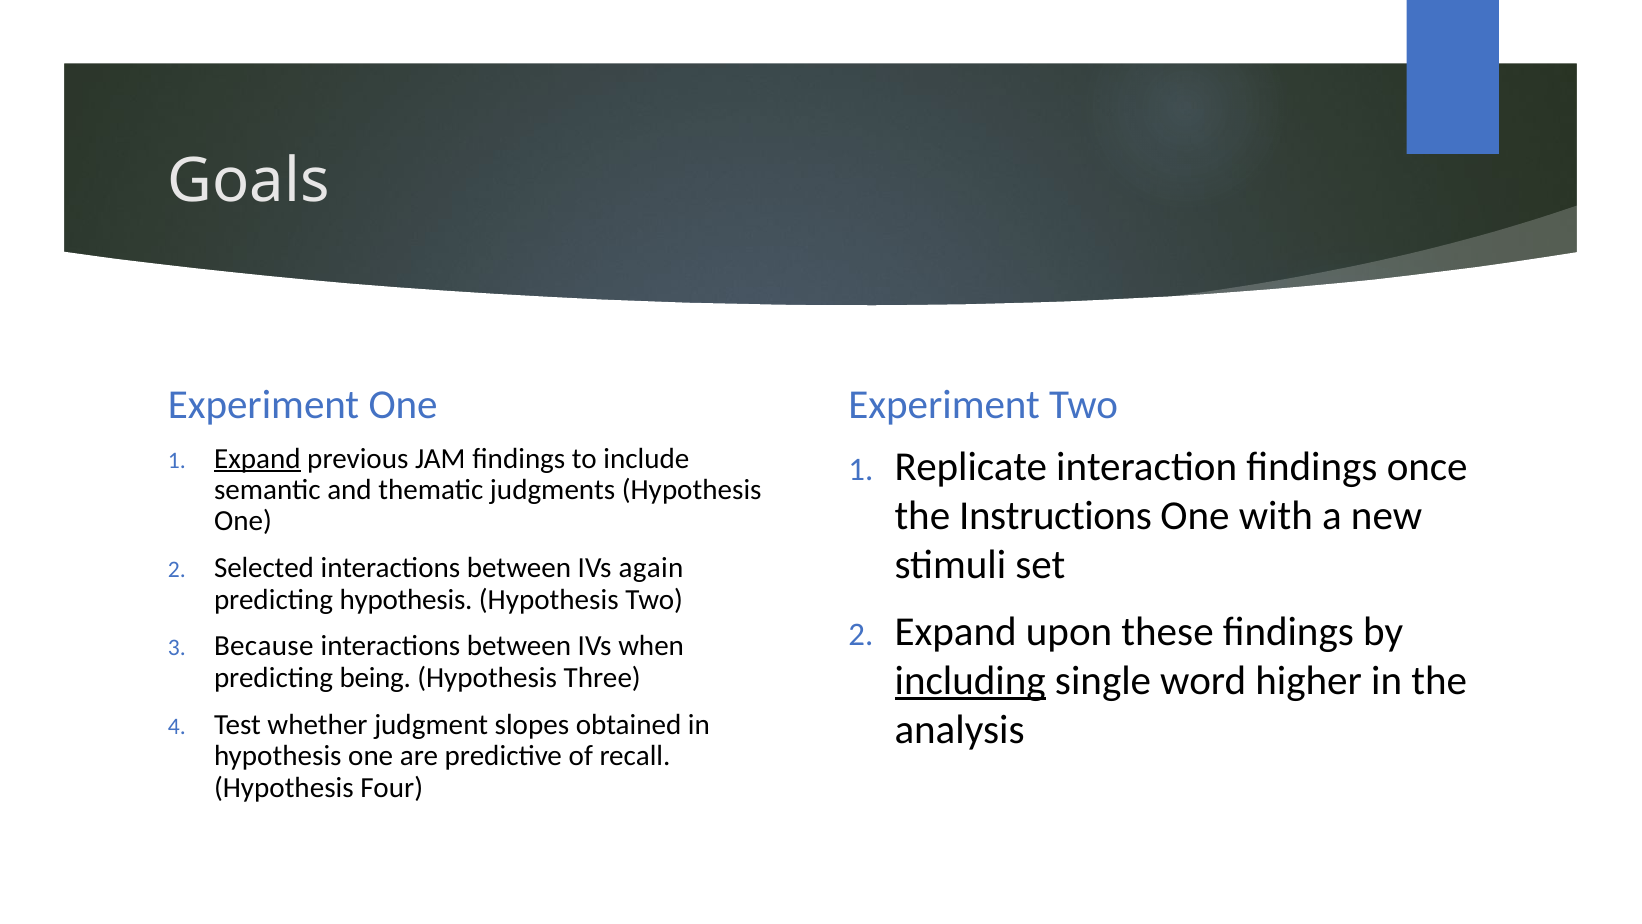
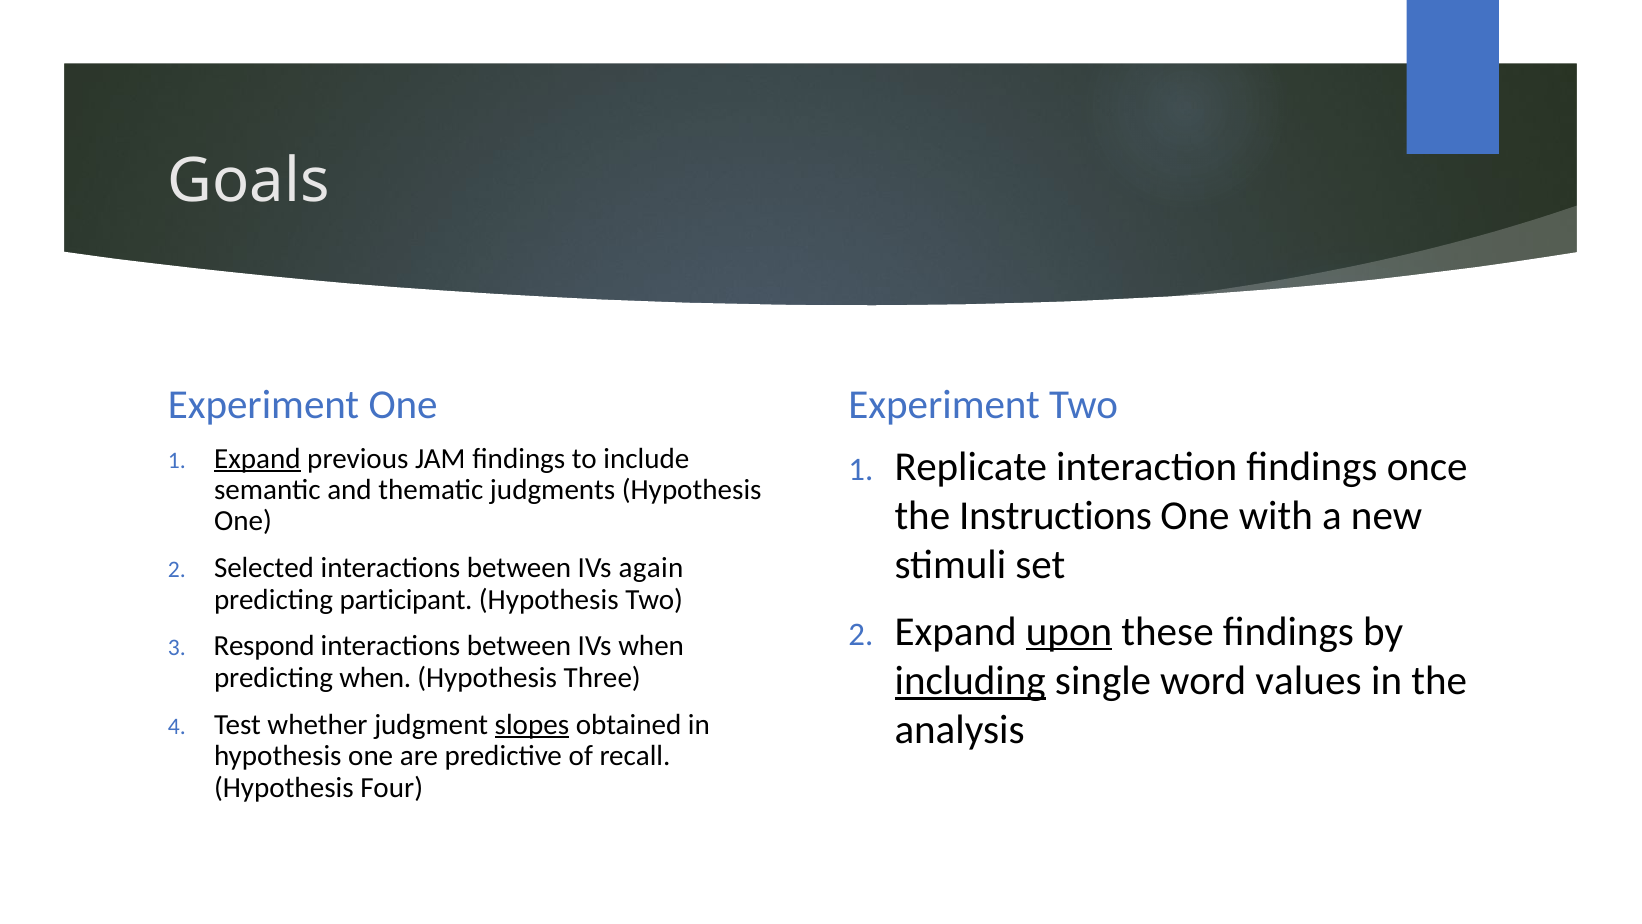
predicting hypothesis: hypothesis -> participant
upon underline: none -> present
Because: Because -> Respond
higher: higher -> values
predicting being: being -> when
slopes underline: none -> present
